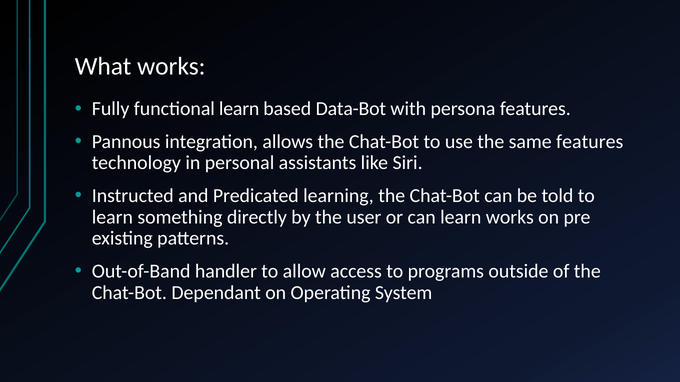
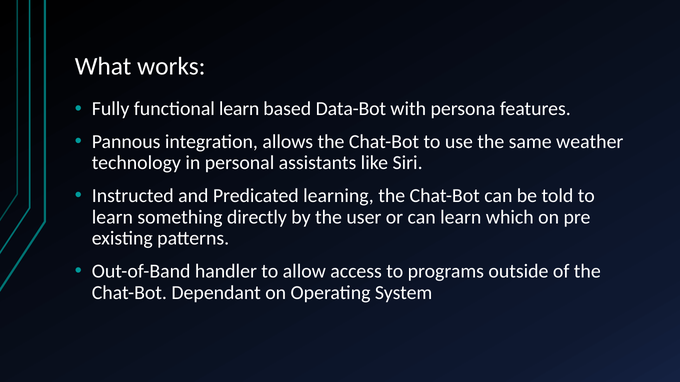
same features: features -> weather
learn works: works -> which
